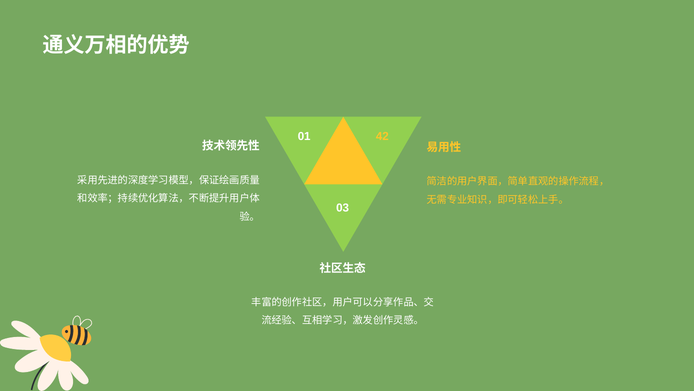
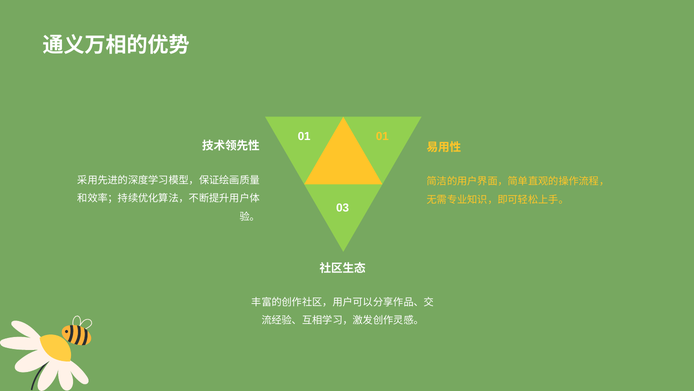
01 42: 42 -> 01
